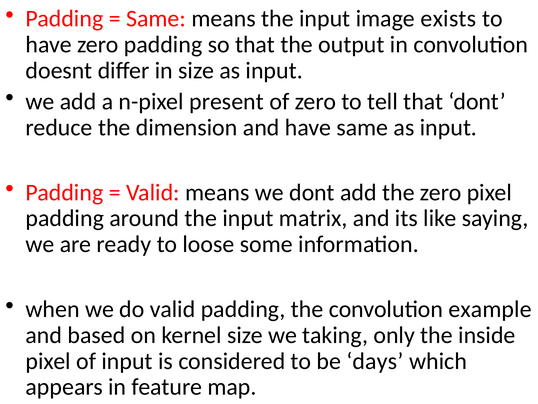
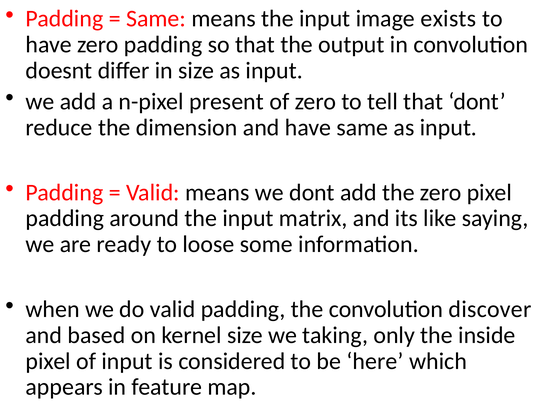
example: example -> discover
days: days -> here
